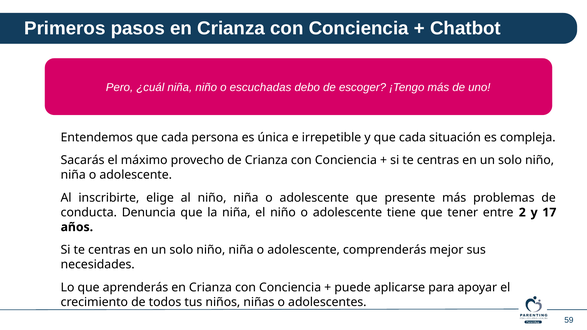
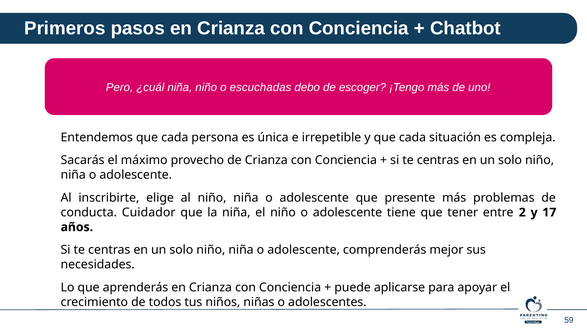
Denuncia: Denuncia -> Cuidador
